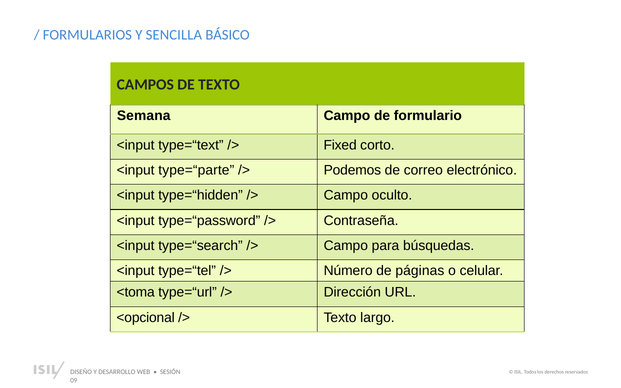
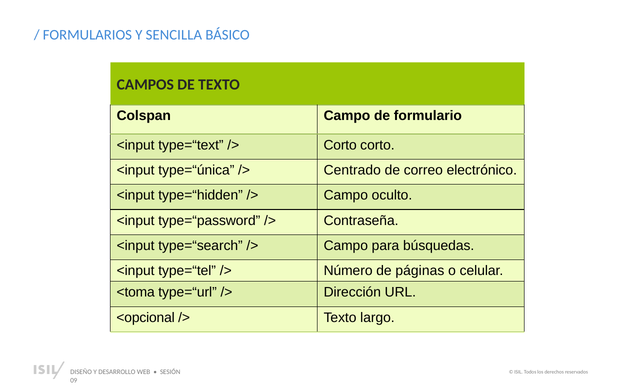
Semana: Semana -> Colspan
Fixed at (340, 145): Fixed -> Corto
type=“parte: type=“parte -> type=“única
Podemos: Podemos -> Centrado
